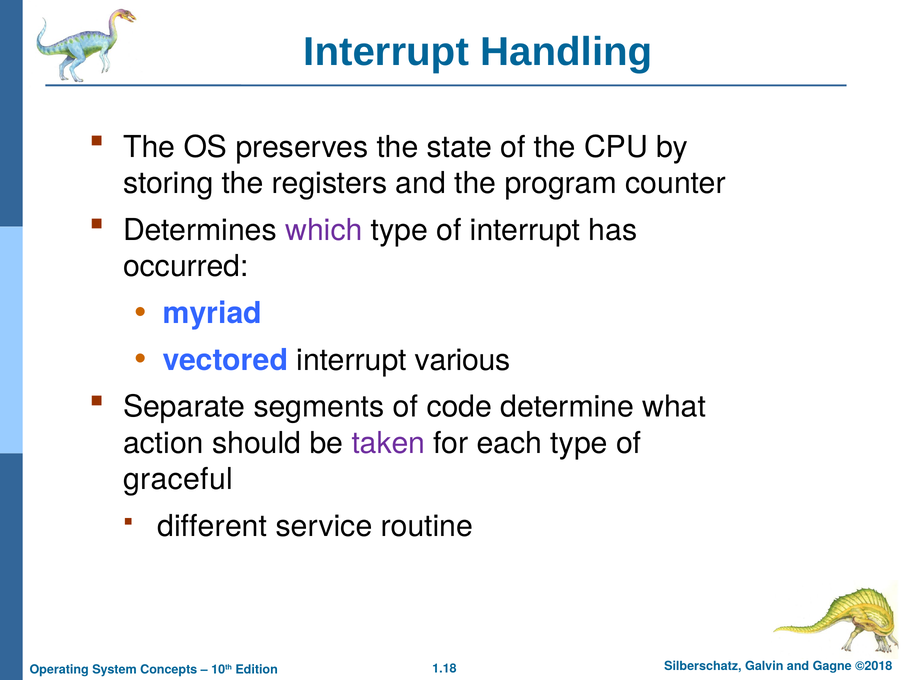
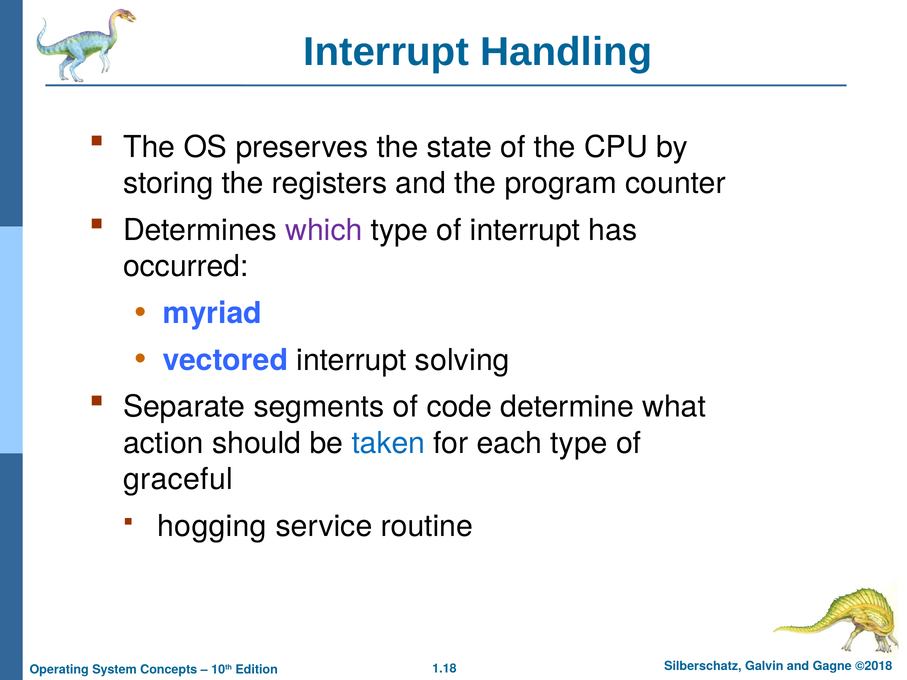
various: various -> solving
taken colour: purple -> blue
different: different -> hogging
